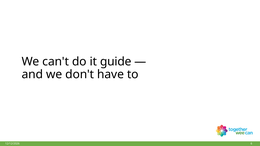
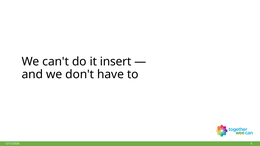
guide: guide -> insert
